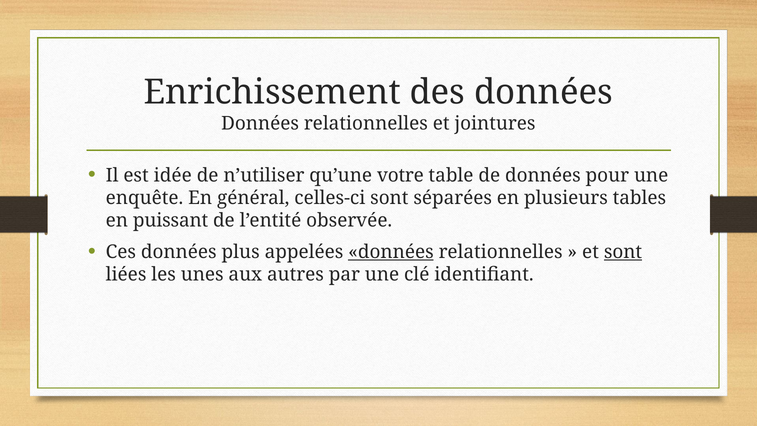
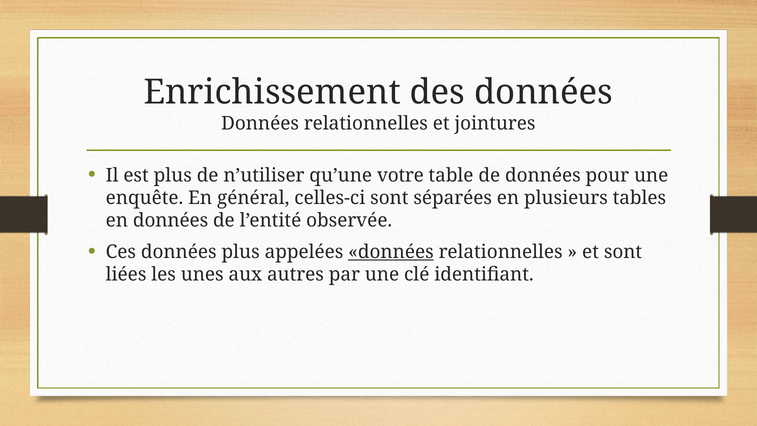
est idée: idée -> plus
en puissant: puissant -> données
sont at (623, 252) underline: present -> none
